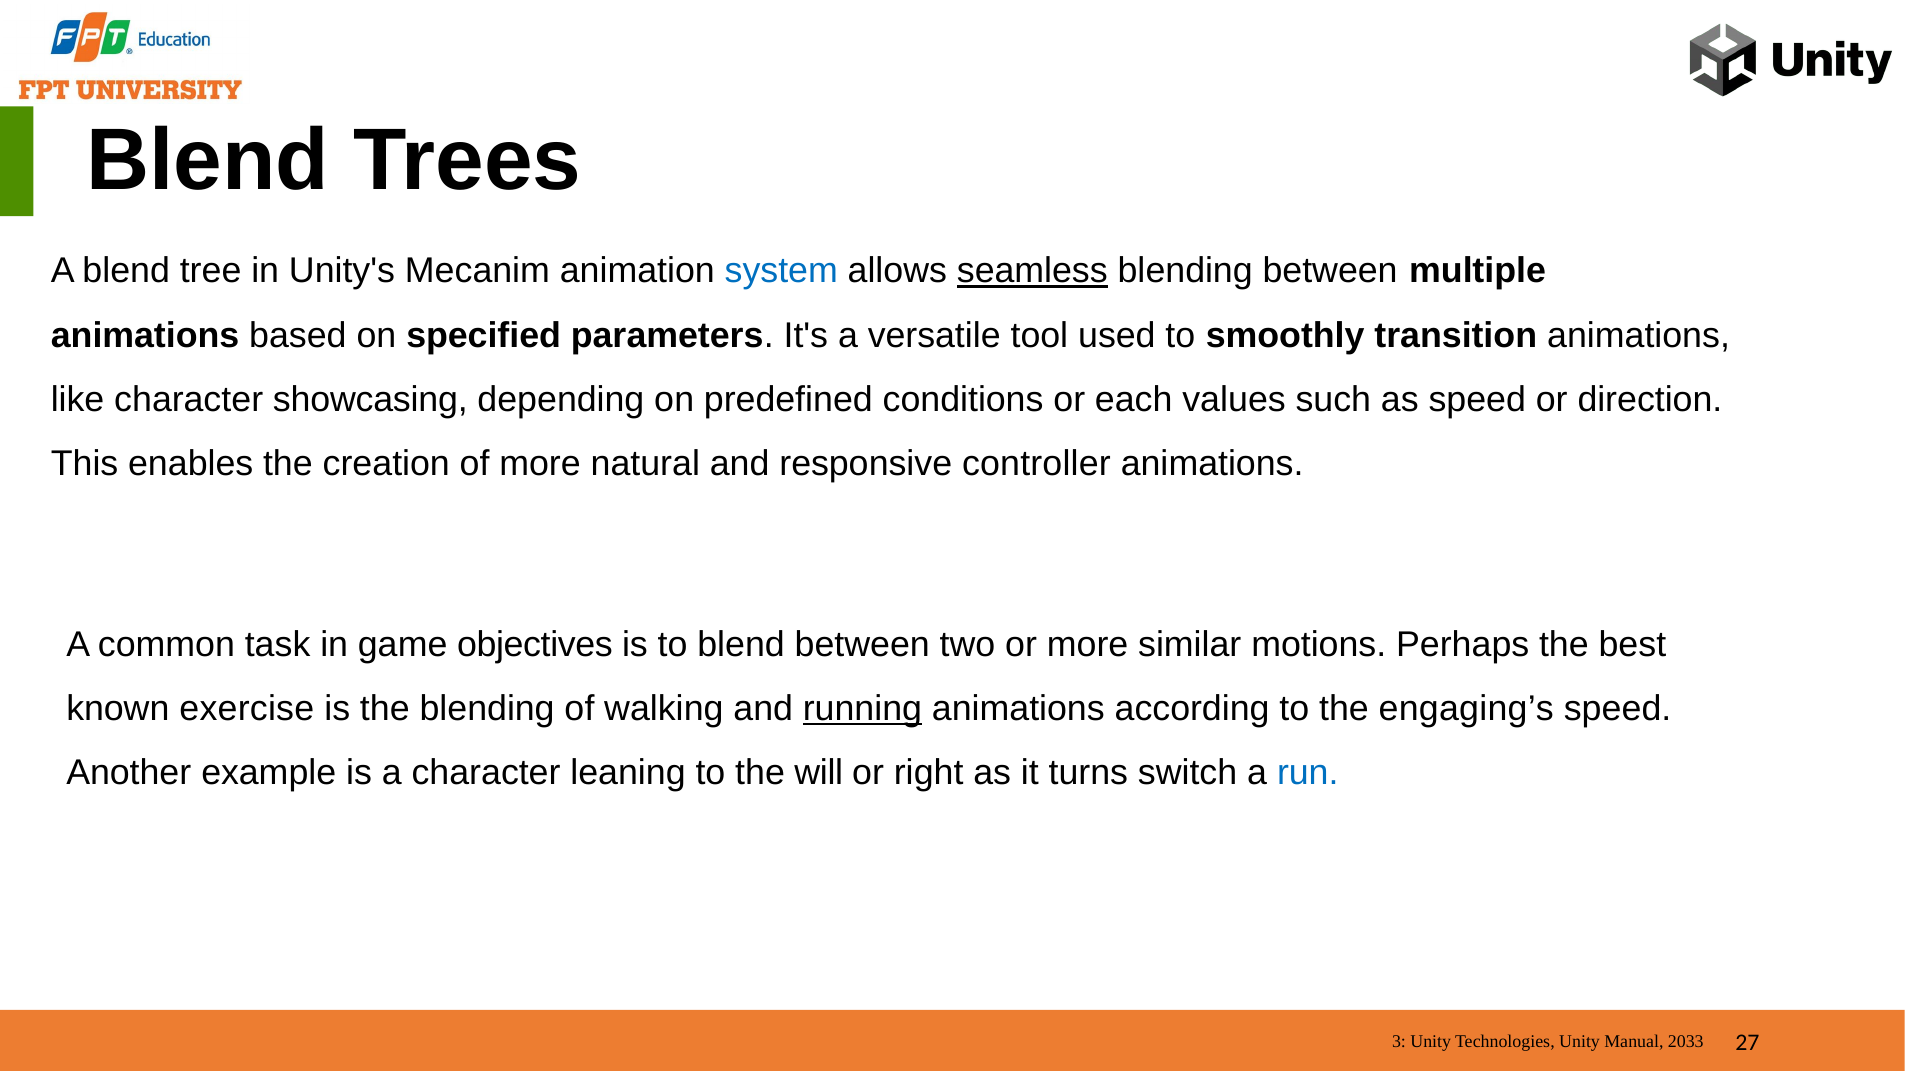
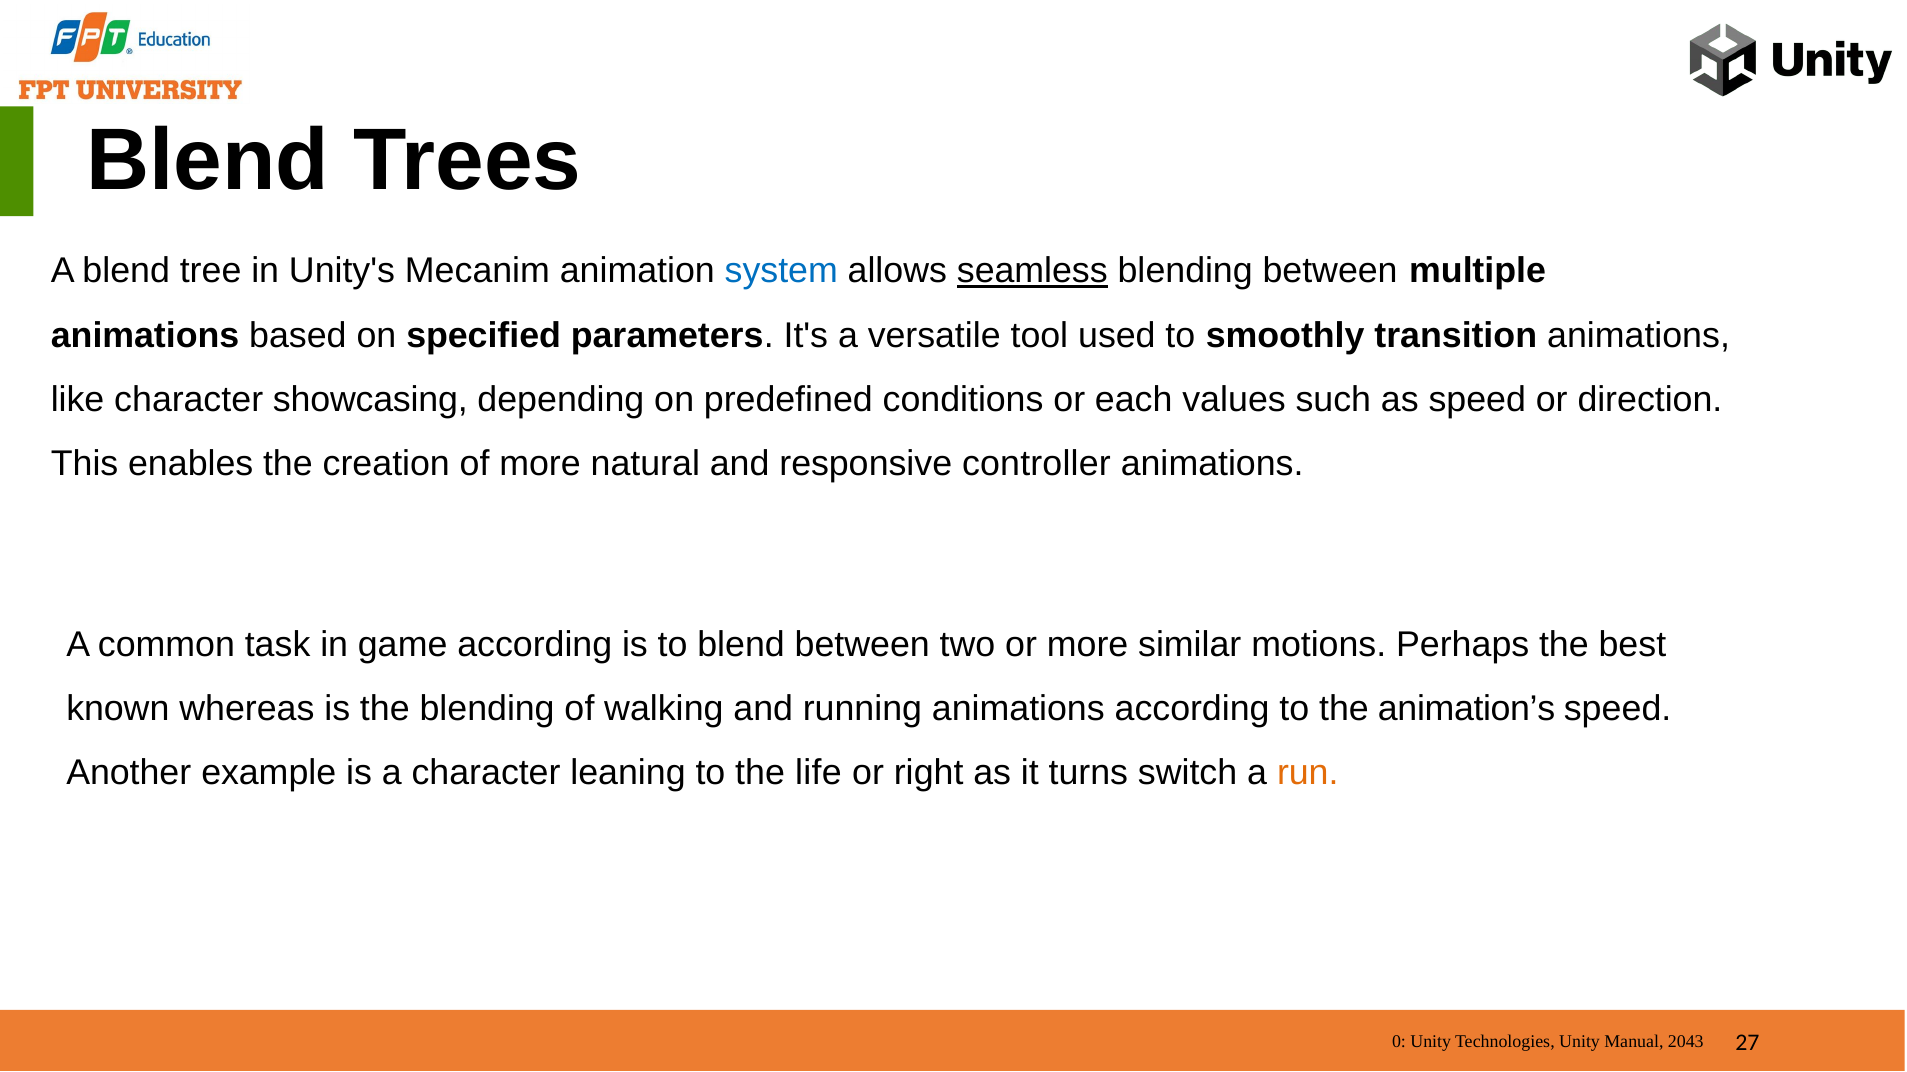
game objectives: objectives -> according
exercise: exercise -> whereas
running underline: present -> none
engaging’s: engaging’s -> animation’s
will: will -> life
run colour: blue -> orange
3: 3 -> 0
2033: 2033 -> 2043
